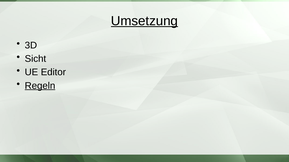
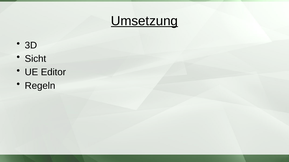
Regeln underline: present -> none
